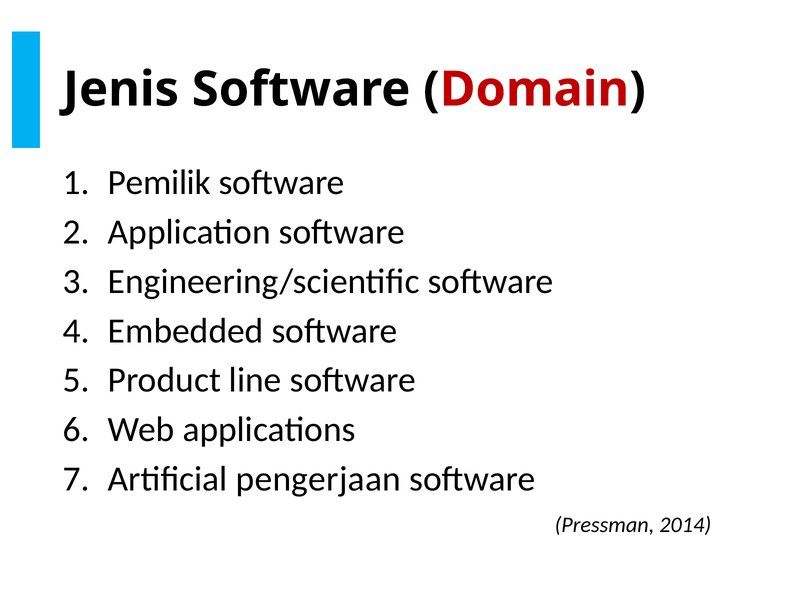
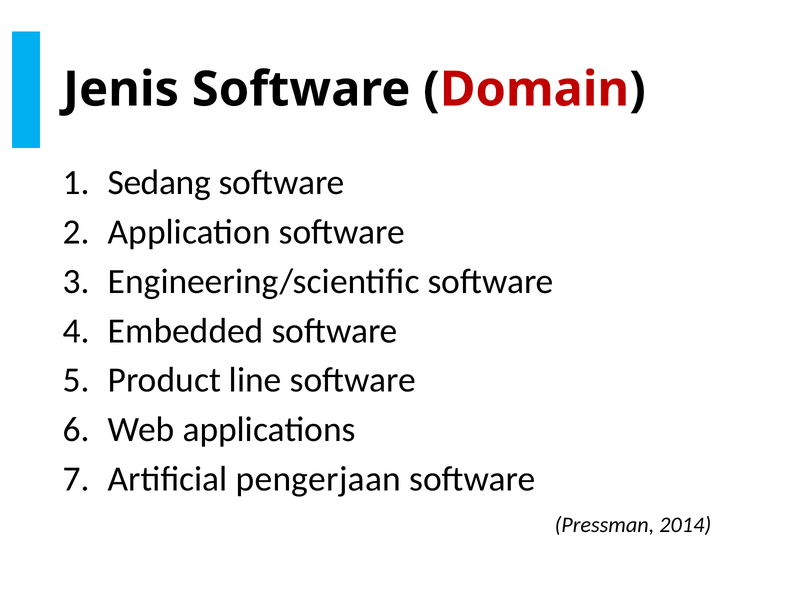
Pemilik: Pemilik -> Sedang
